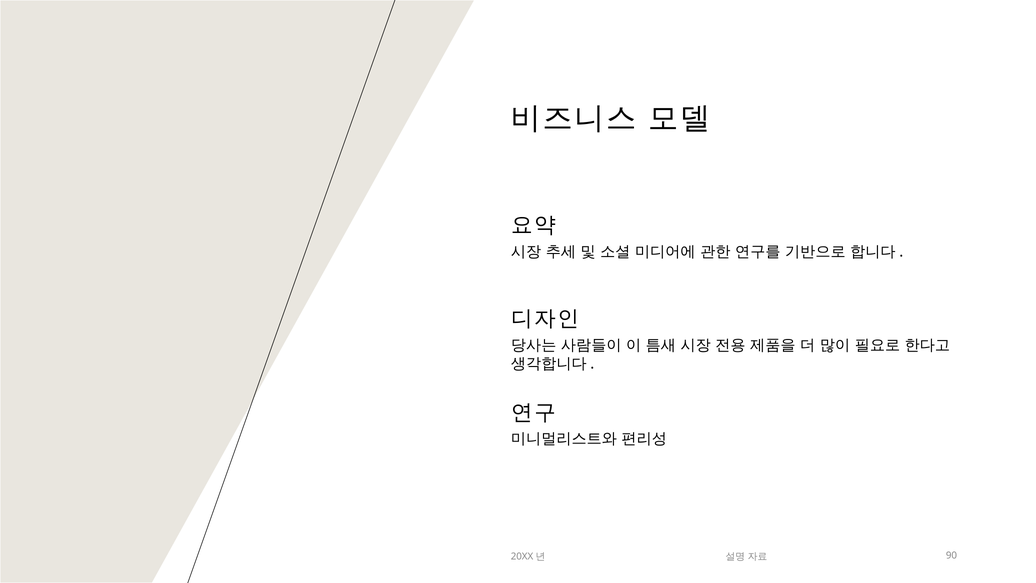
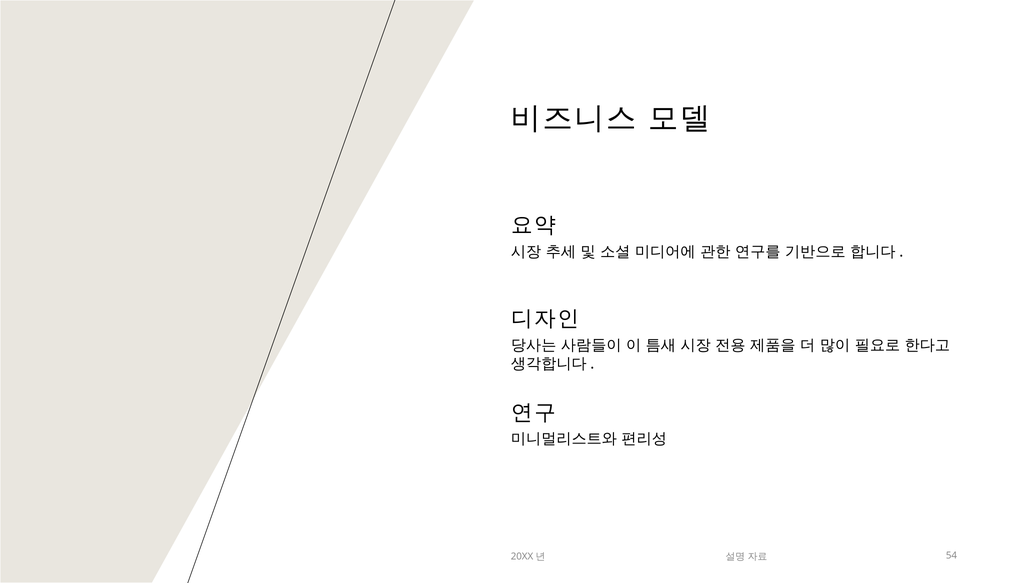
90: 90 -> 54
